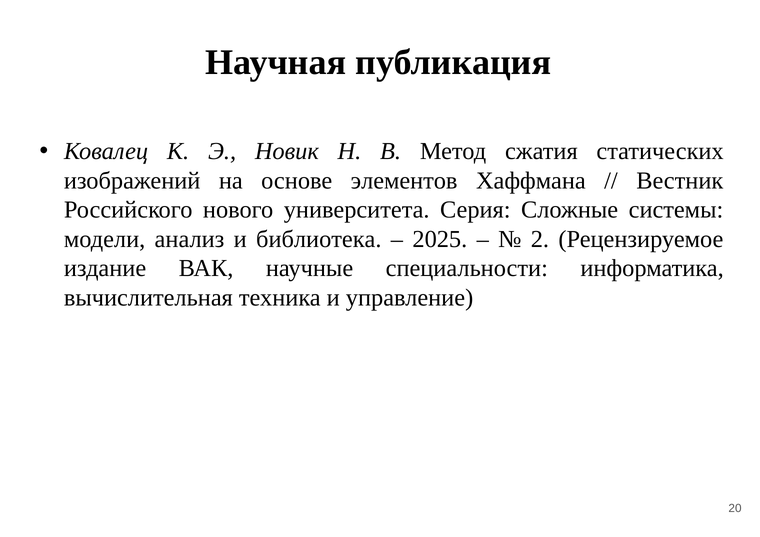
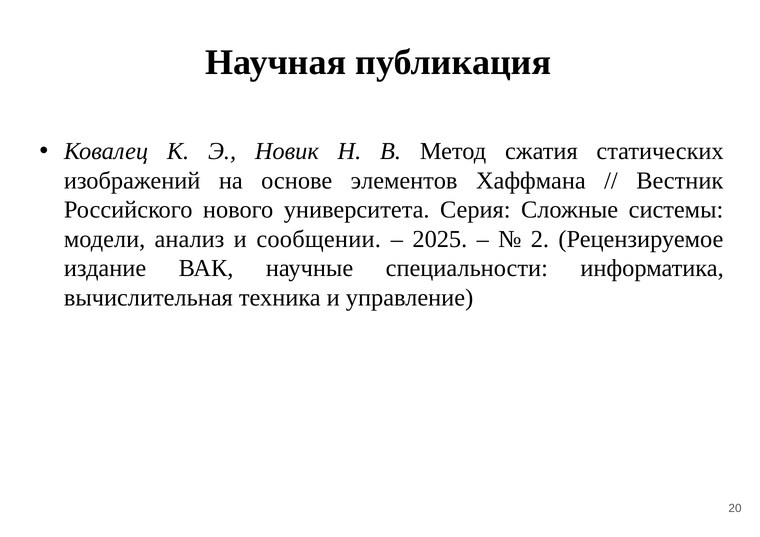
библиотека: библиотека -> сообщении
